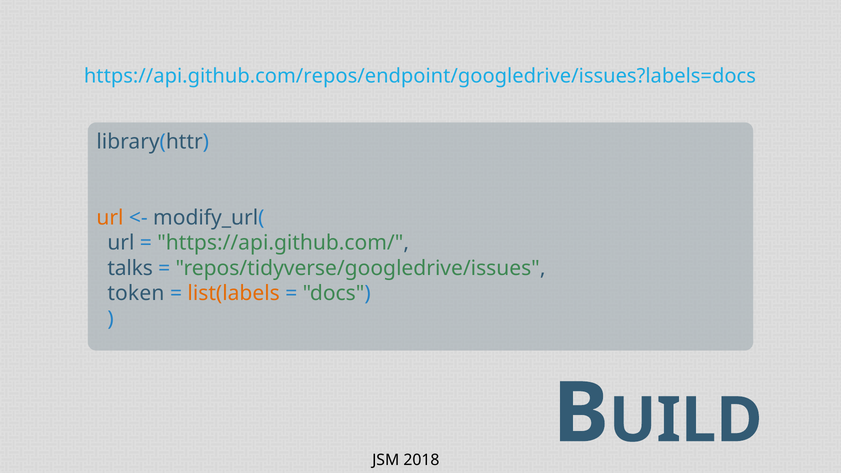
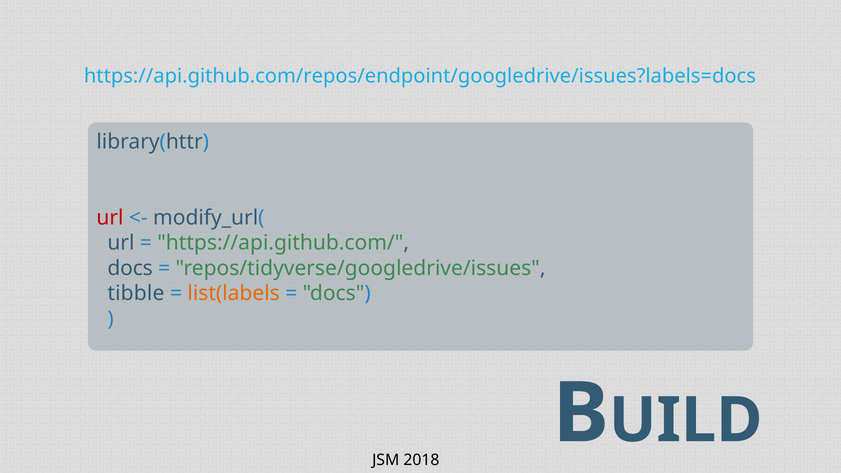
url at (110, 218) colour: orange -> red
talks at (130, 268): talks -> docs
token: token -> tibble
